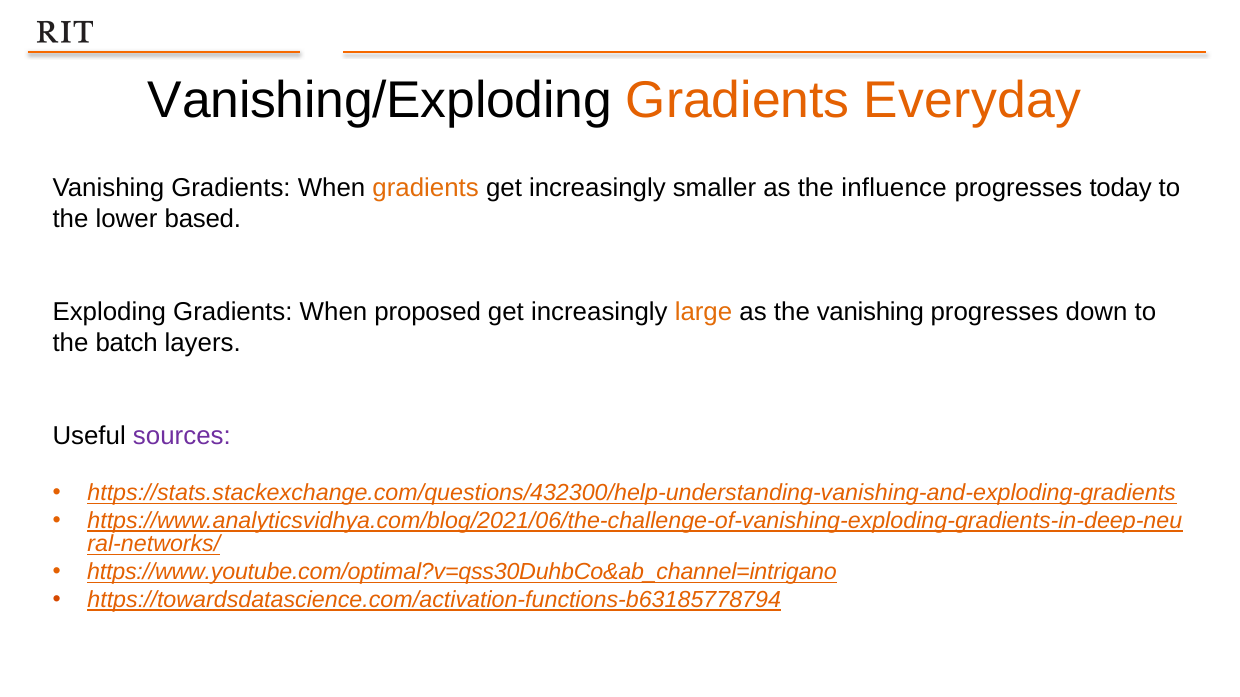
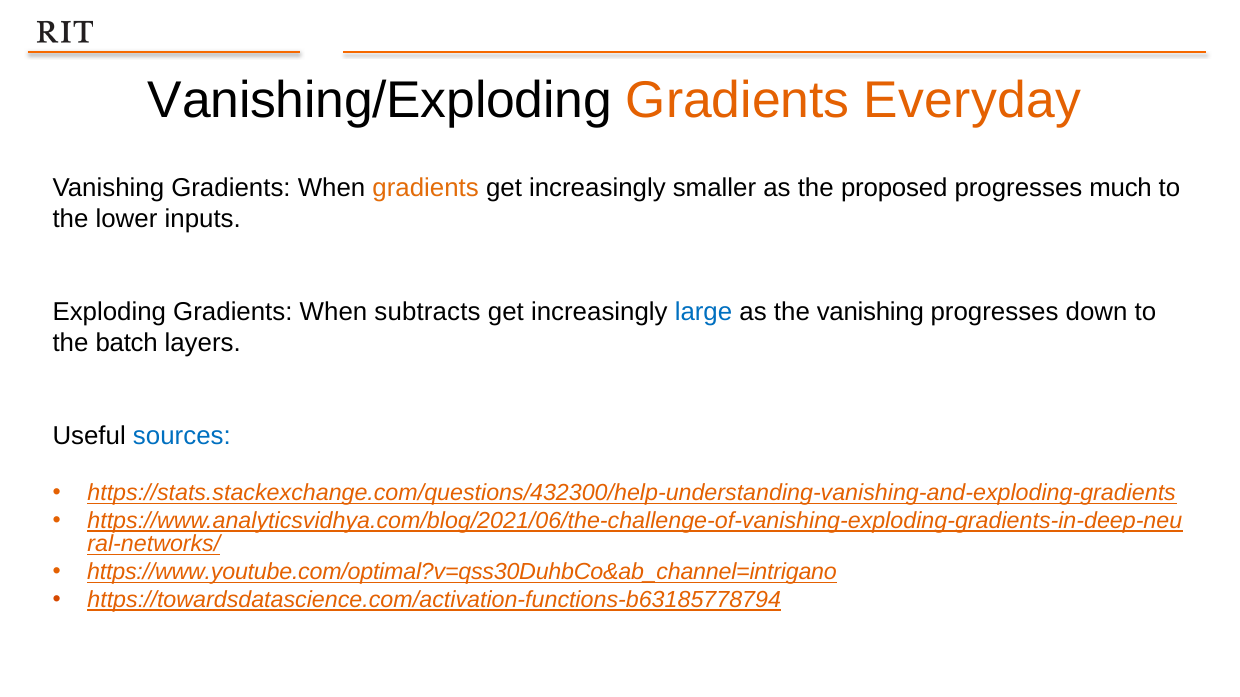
influence: influence -> proposed
today: today -> much
based: based -> inputs
proposed: proposed -> subtracts
large colour: orange -> blue
sources colour: purple -> blue
